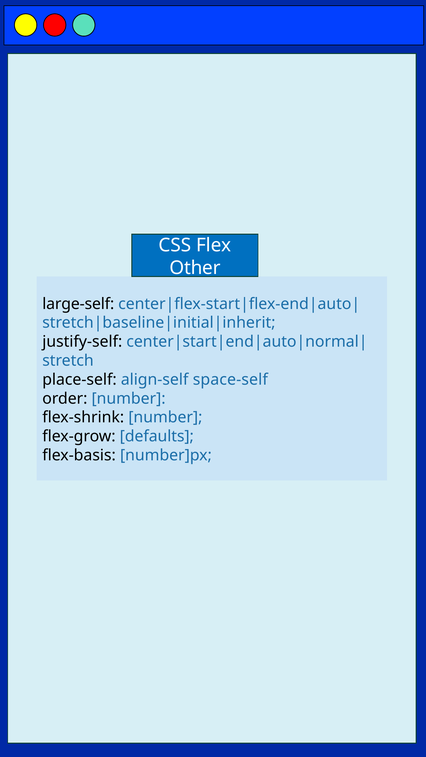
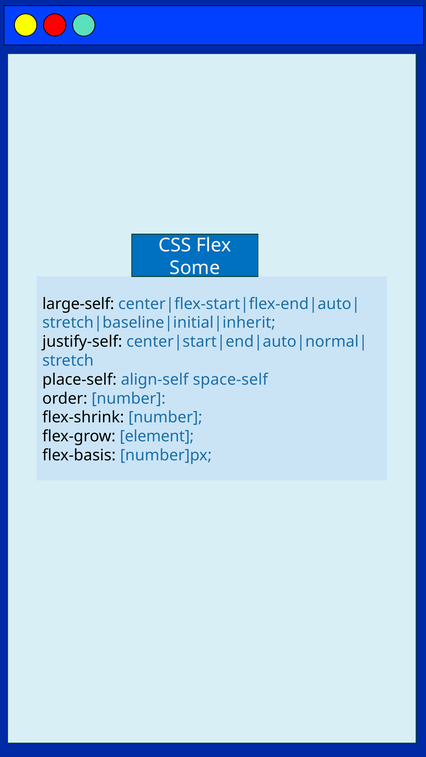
Other: Other -> Some
defaults: defaults -> element
